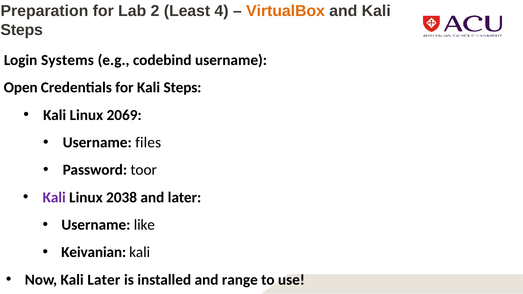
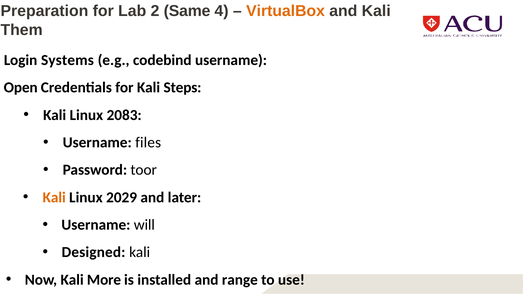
Least: Least -> Same
Steps at (22, 30): Steps -> Them
2069: 2069 -> 2083
Kali at (54, 198) colour: purple -> orange
2038: 2038 -> 2029
like: like -> will
Keivanian: Keivanian -> Designed
Kali Later: Later -> More
